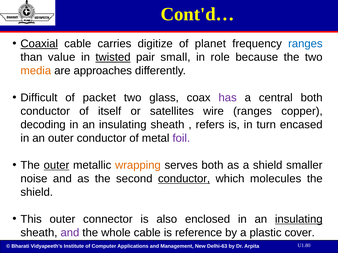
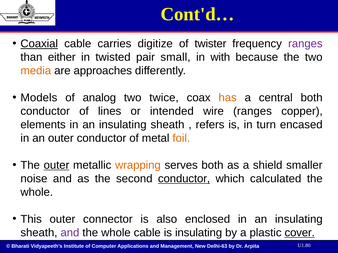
planet: planet -> twister
ranges at (305, 44) colour: blue -> purple
value: value -> either
twisted underline: present -> none
role: role -> with
Difficult: Difficult -> Models
packet: packet -> analog
glass: glass -> twice
has colour: purple -> orange
itself: itself -> lines
satellites: satellites -> intended
decoding: decoding -> elements
foil colour: purple -> orange
molecules: molecules -> calculated
shield at (37, 193): shield -> whole
insulating at (299, 220) underline: present -> none
is reference: reference -> insulating
cover underline: none -> present
